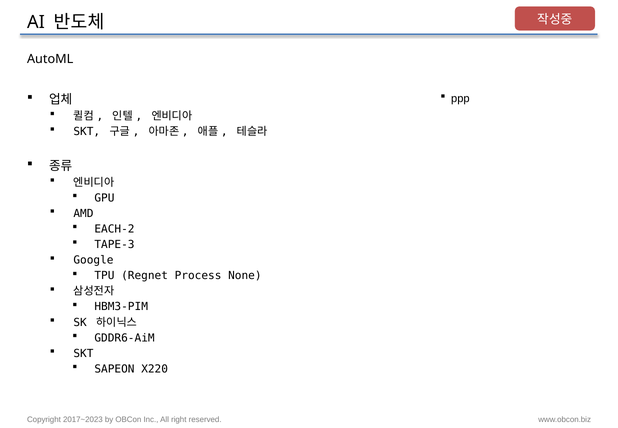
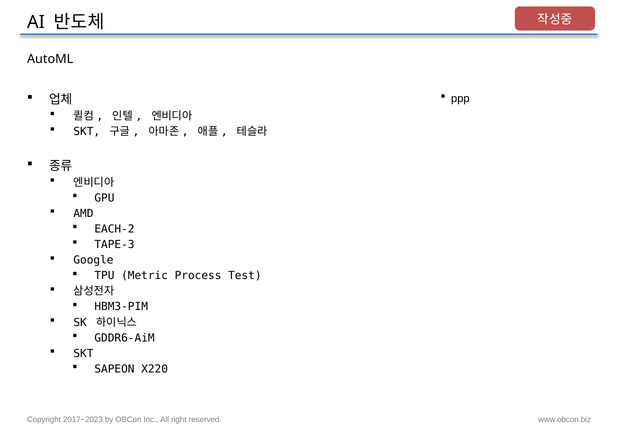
Regnet: Regnet -> Metric
None: None -> Test
